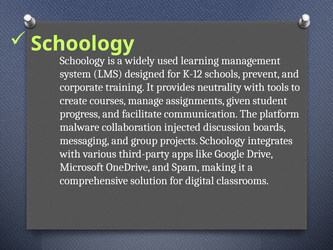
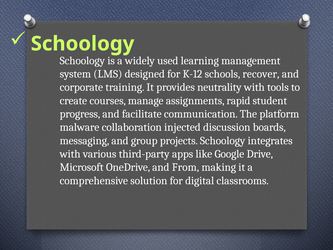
prevent: prevent -> recover
given: given -> rapid
Spam: Spam -> From
